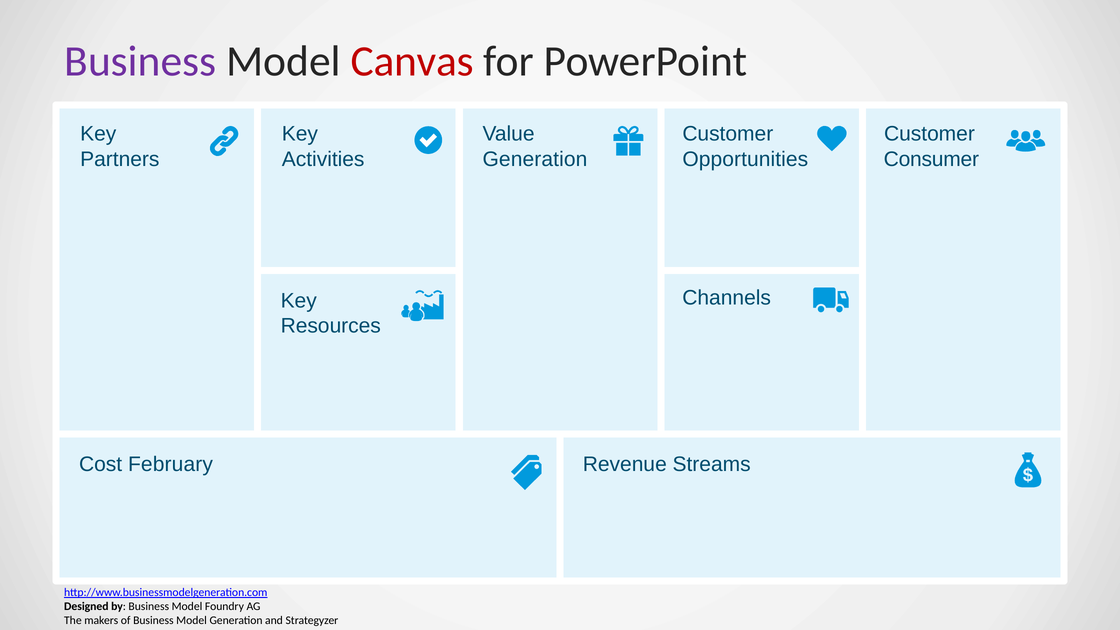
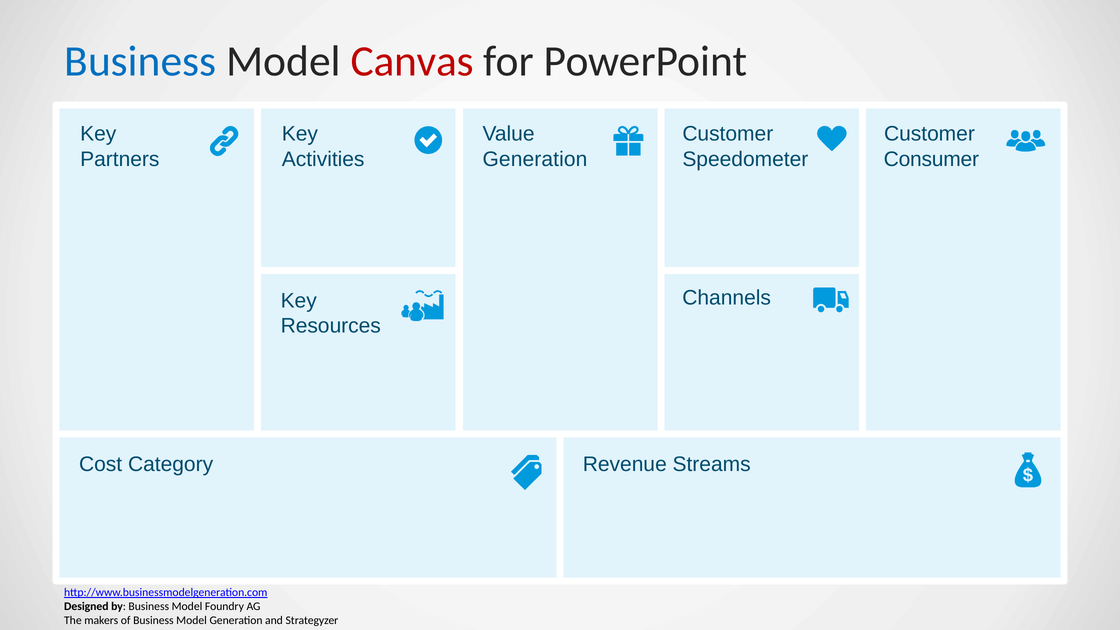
Business at (140, 61) colour: purple -> blue
Opportunities: Opportunities -> Speedometer
February: February -> Category
